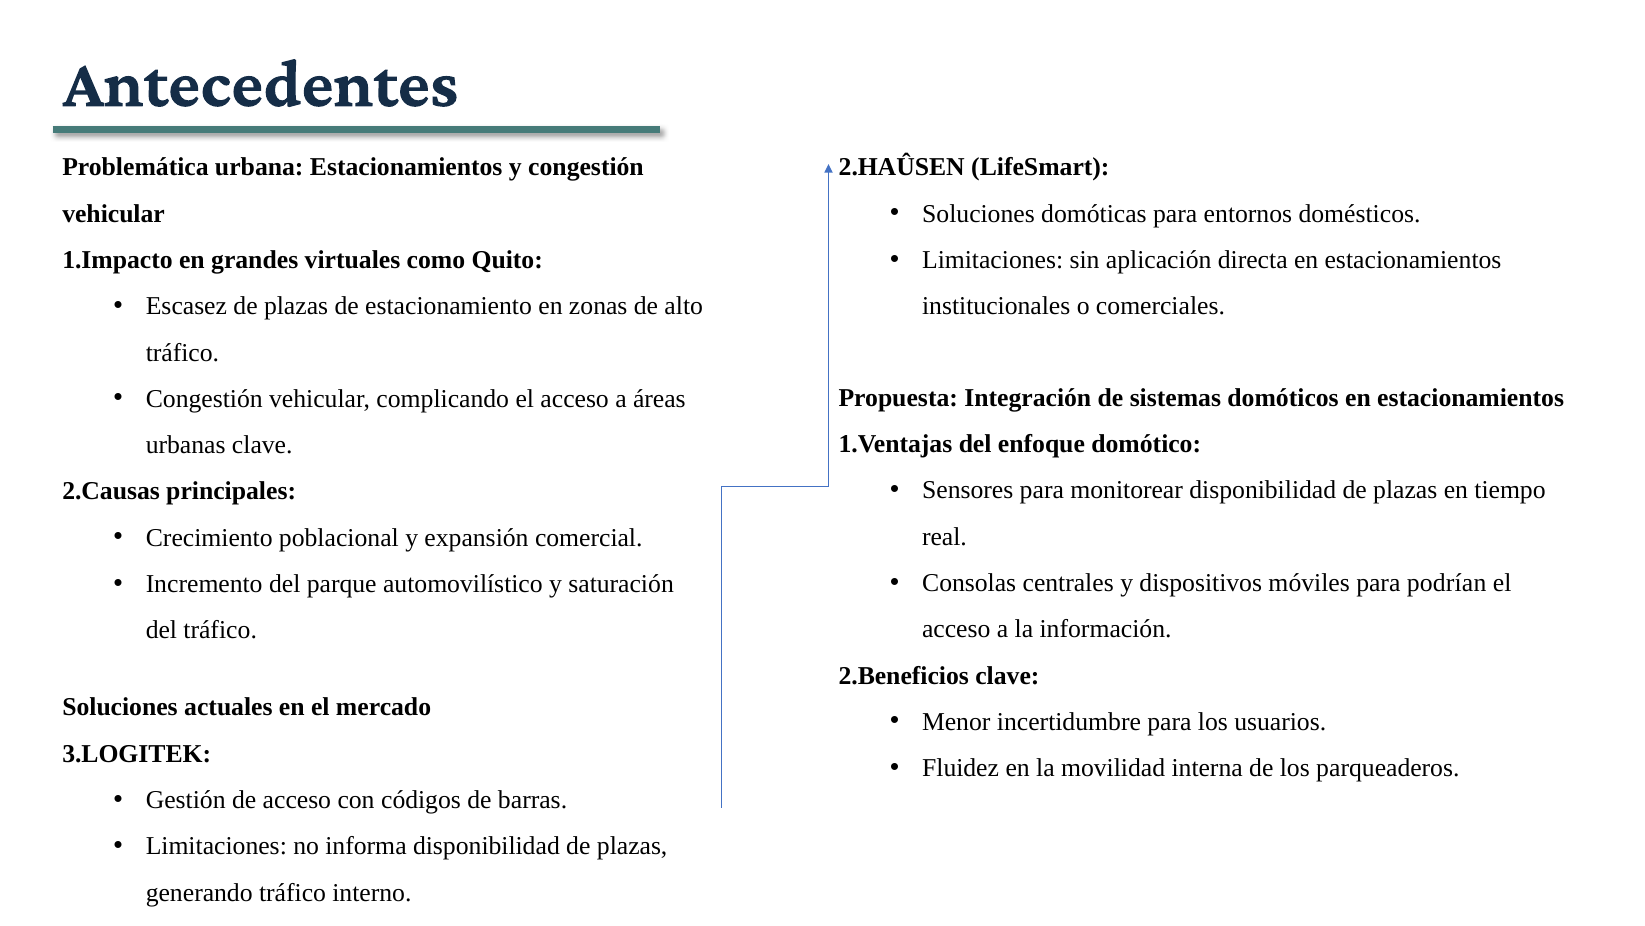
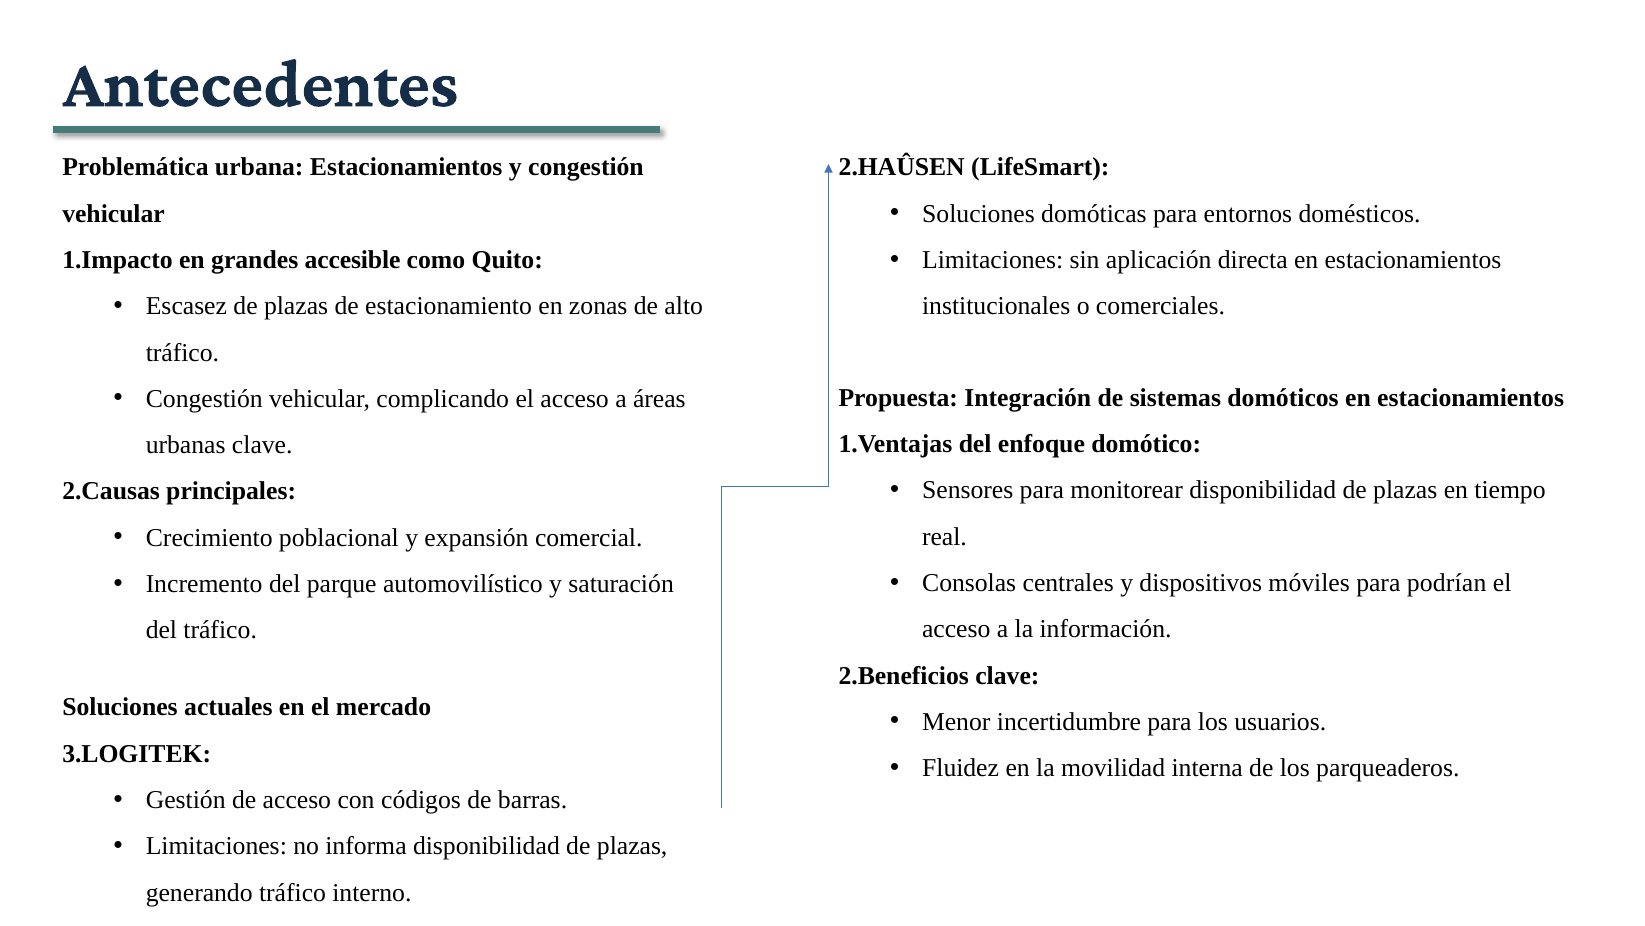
virtuales: virtuales -> accesible
